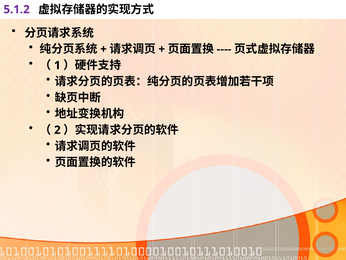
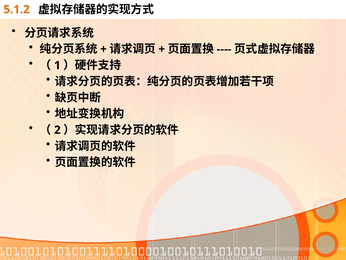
5.1.2 colour: purple -> orange
